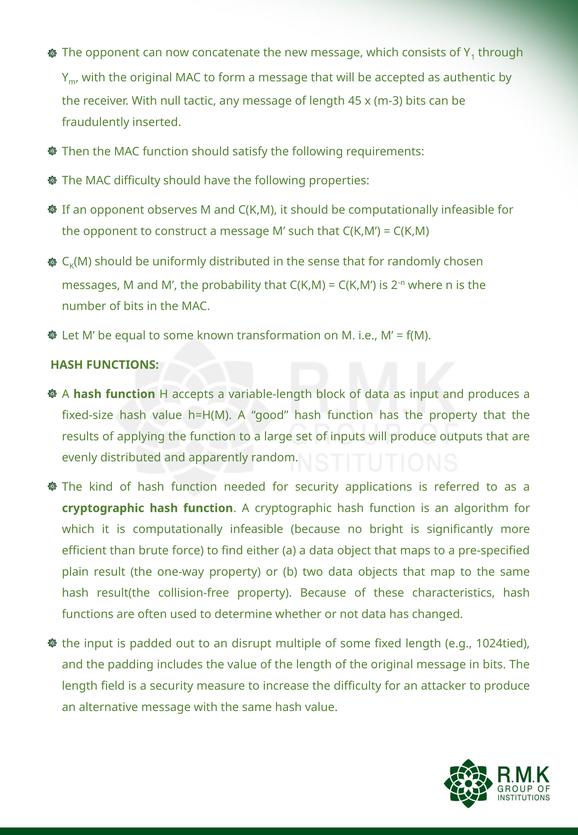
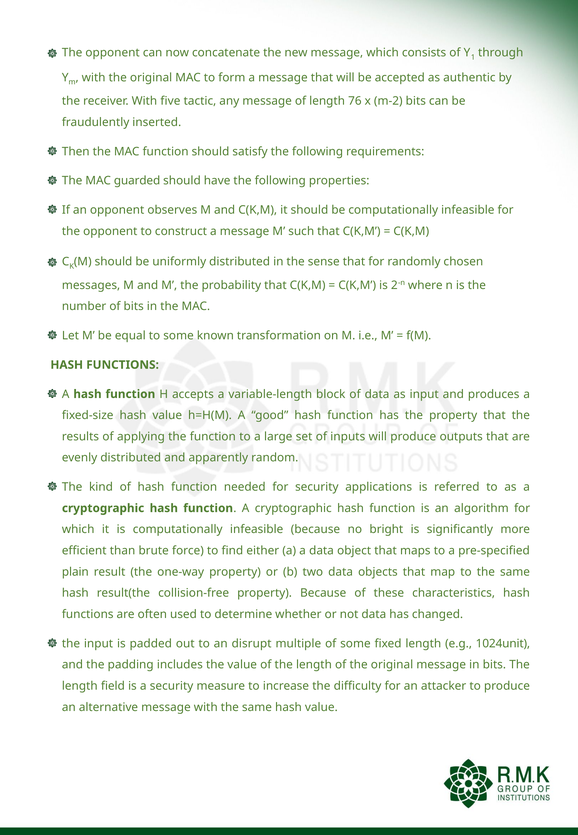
null: null -> five
45: 45 -> 76
m-3: m-3 -> m-2
MAC difficulty: difficulty -> guarded
1024tied: 1024tied -> 1024unit
